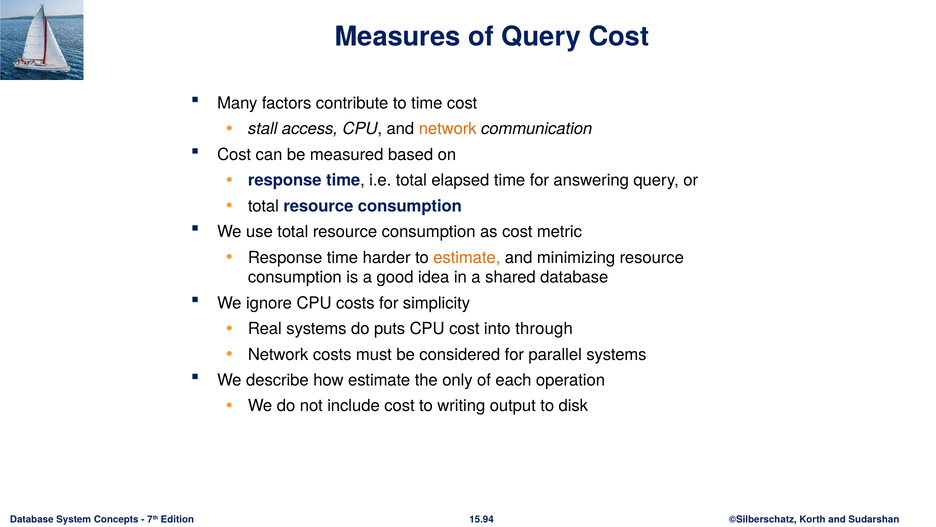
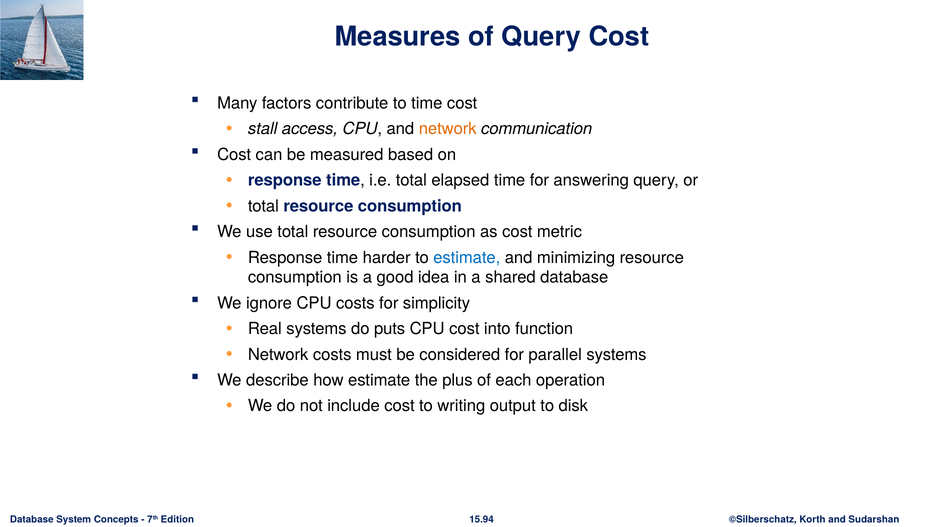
estimate at (467, 257) colour: orange -> blue
through: through -> function
only: only -> plus
